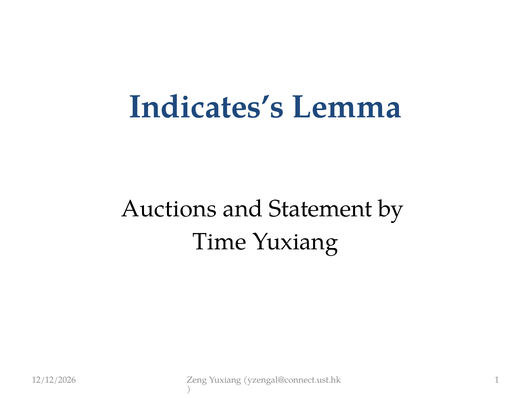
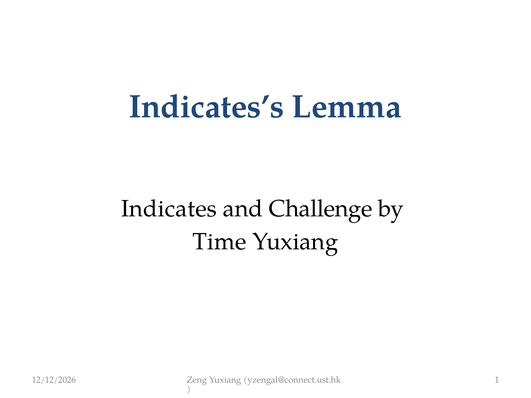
Auctions: Auctions -> Indicates
Statement: Statement -> Challenge
